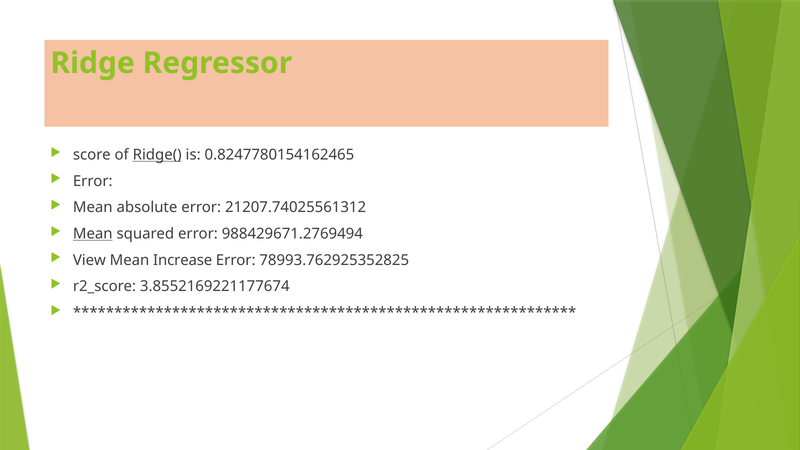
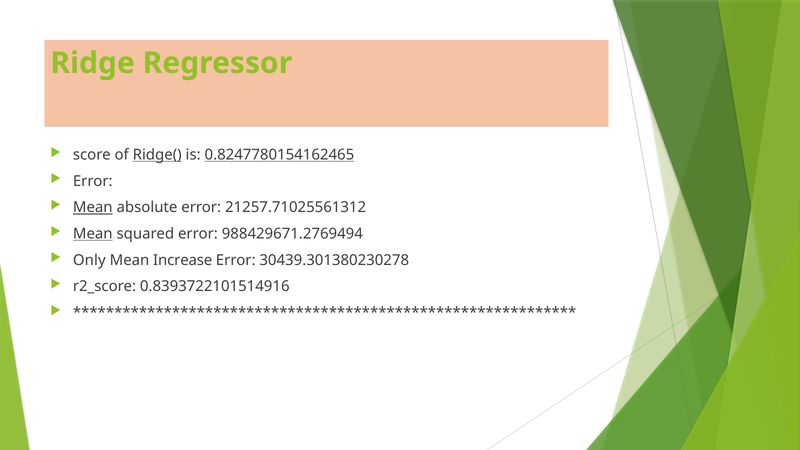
0.8247780154162465 underline: none -> present
Mean at (93, 208) underline: none -> present
21207.74025561312: 21207.74025561312 -> 21257.71025561312
View: View -> Only
78993.762925352825: 78993.762925352825 -> 30439.301380230278
3.8552169221177674: 3.8552169221177674 -> 0.8393722101514916
